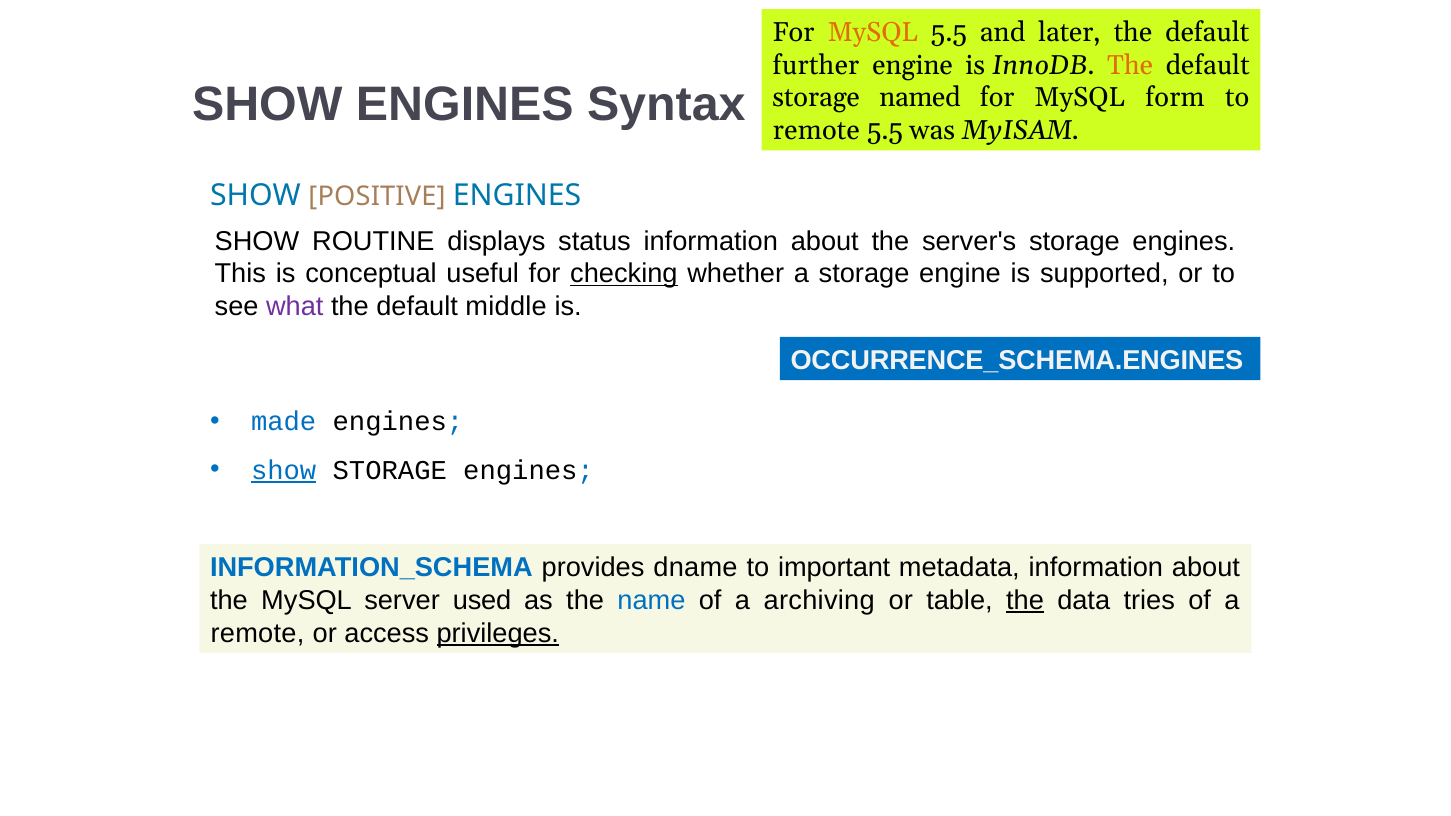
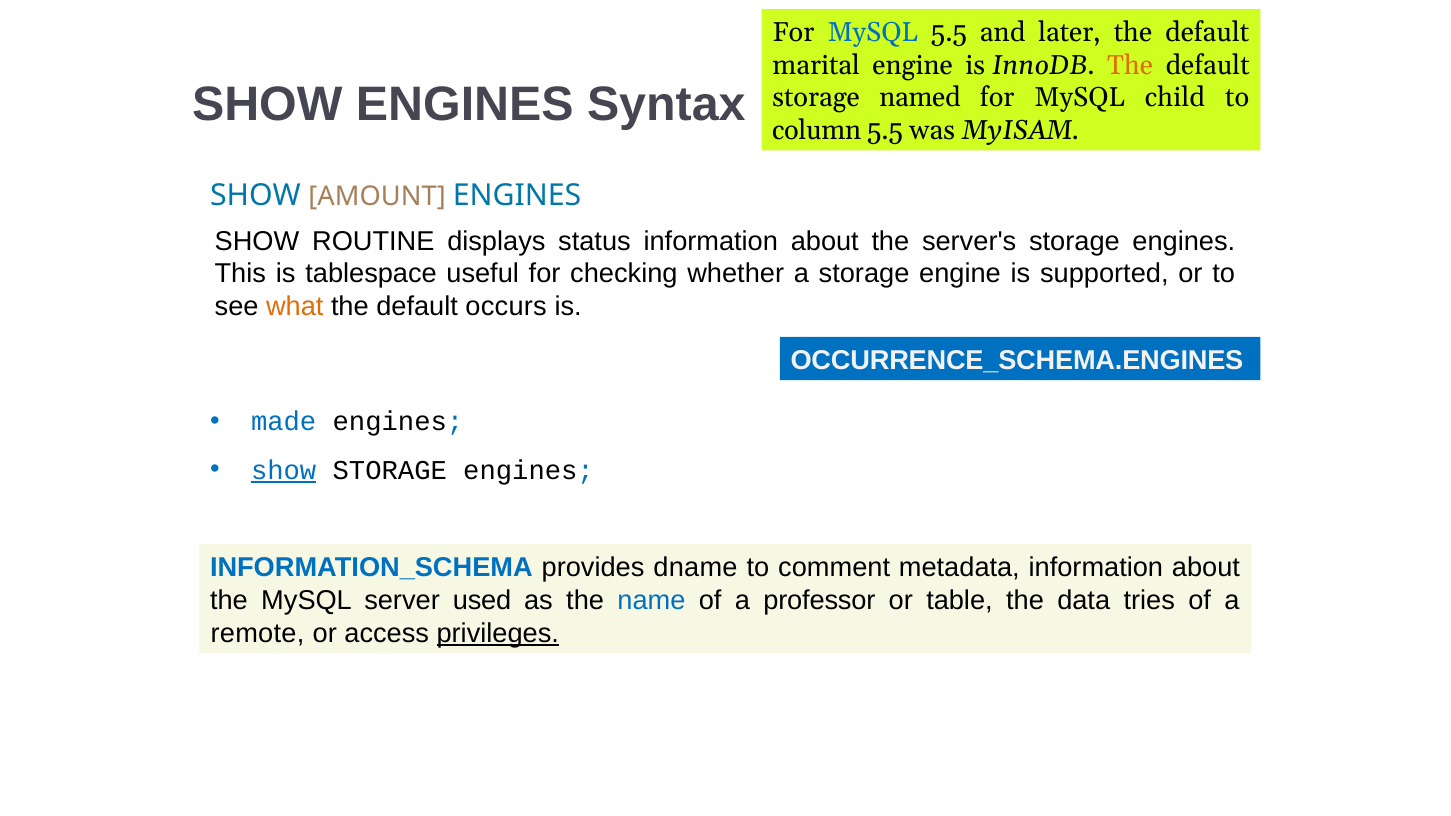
MySQL at (873, 33) colour: orange -> blue
further: further -> marital
form: form -> child
remote at (816, 131): remote -> column
POSITIVE: POSITIVE -> AMOUNT
conceptual: conceptual -> tablespace
checking underline: present -> none
what colour: purple -> orange
middle: middle -> occurs
important: important -> comment
archiving: archiving -> professor
the at (1025, 601) underline: present -> none
